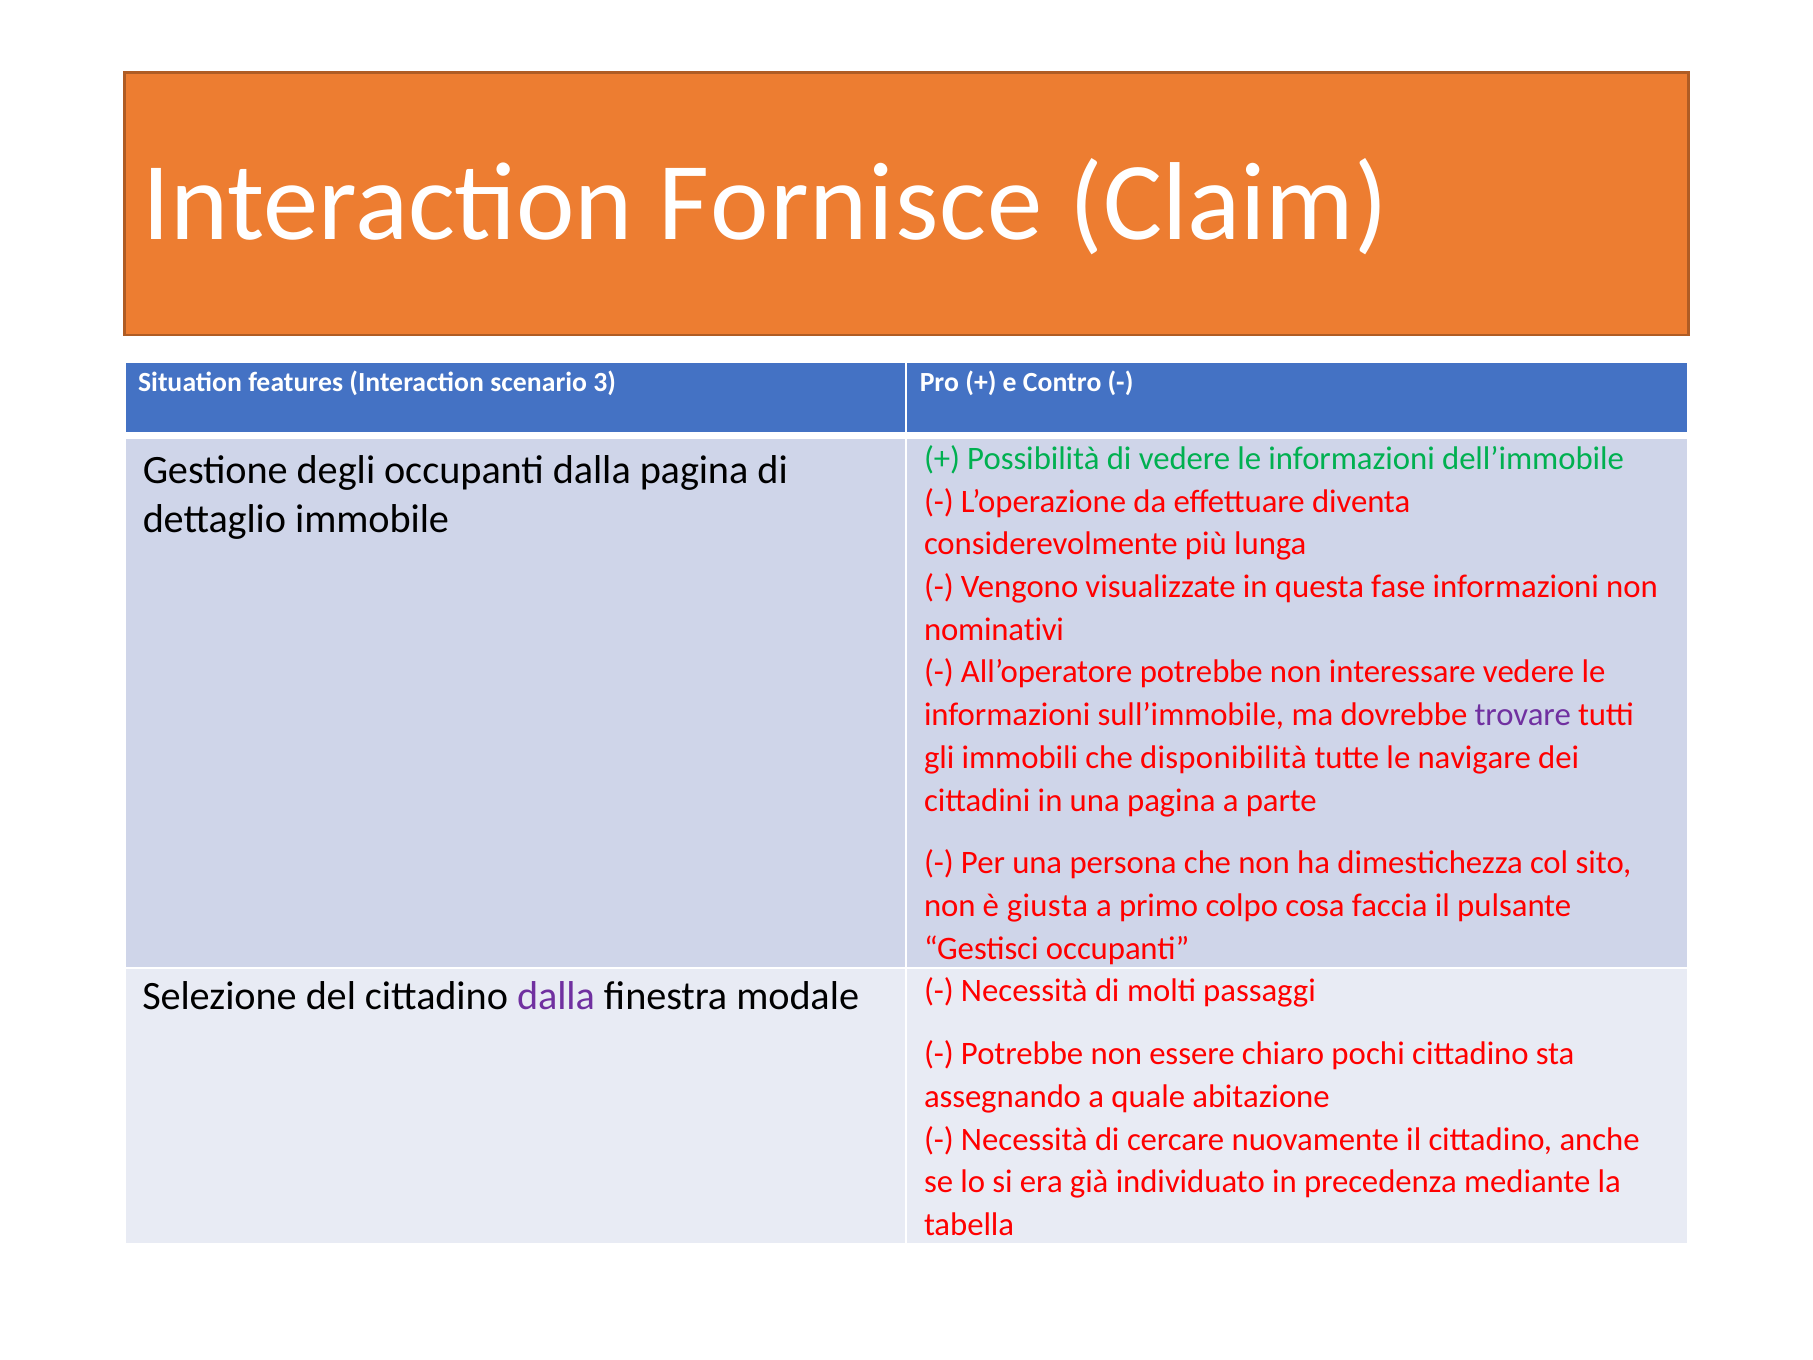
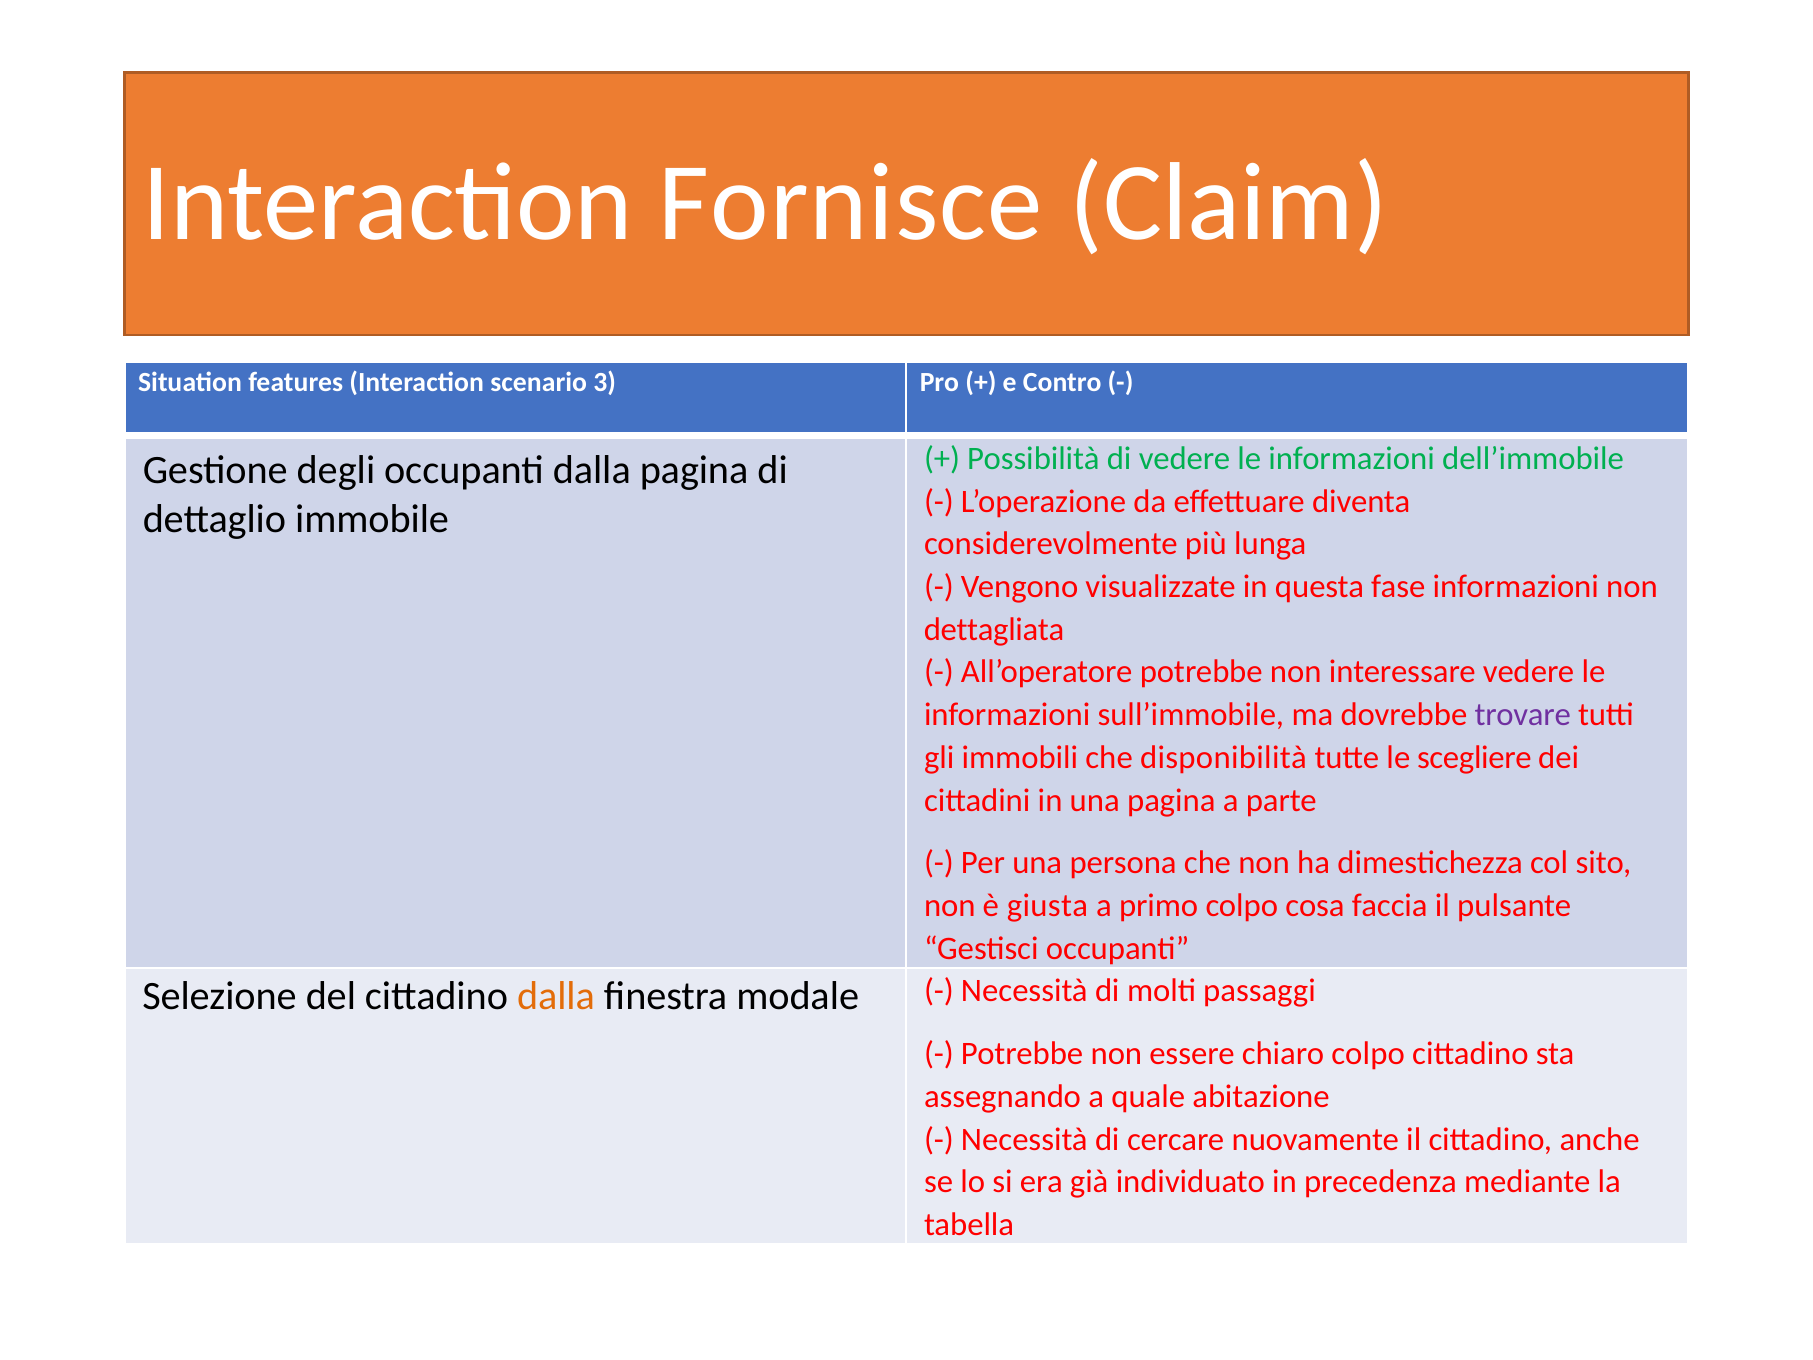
nominativi: nominativi -> dettagliata
navigare: navigare -> scegliere
dalla at (556, 996) colour: purple -> orange
chiaro pochi: pochi -> colpo
